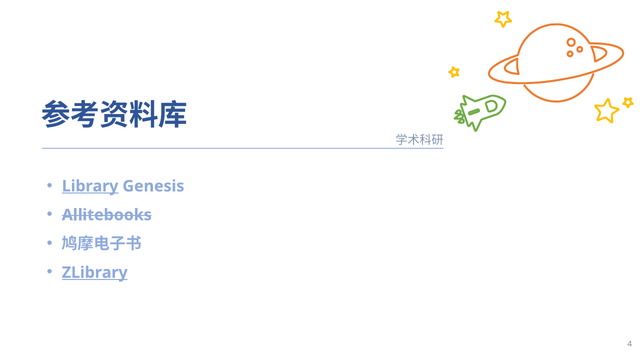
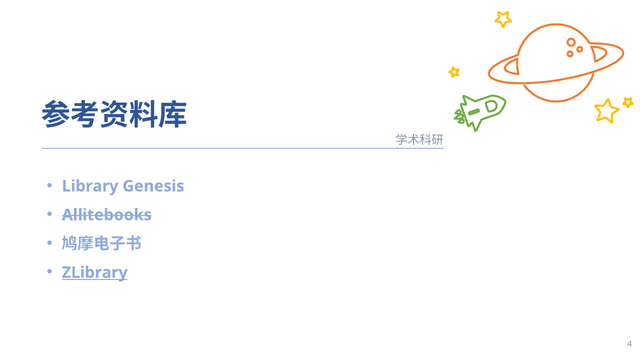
Library underline: present -> none
